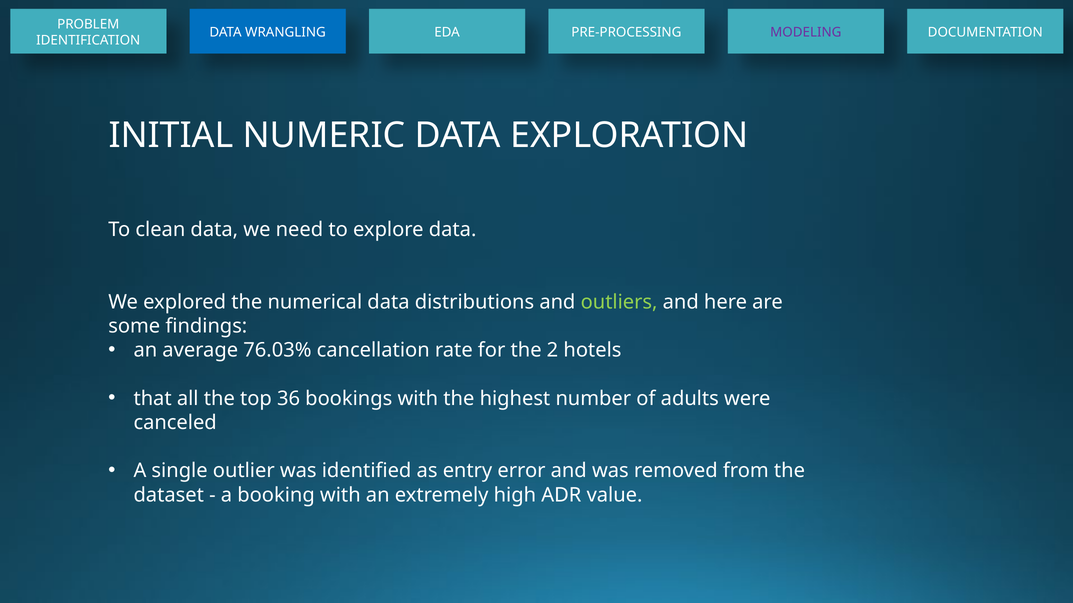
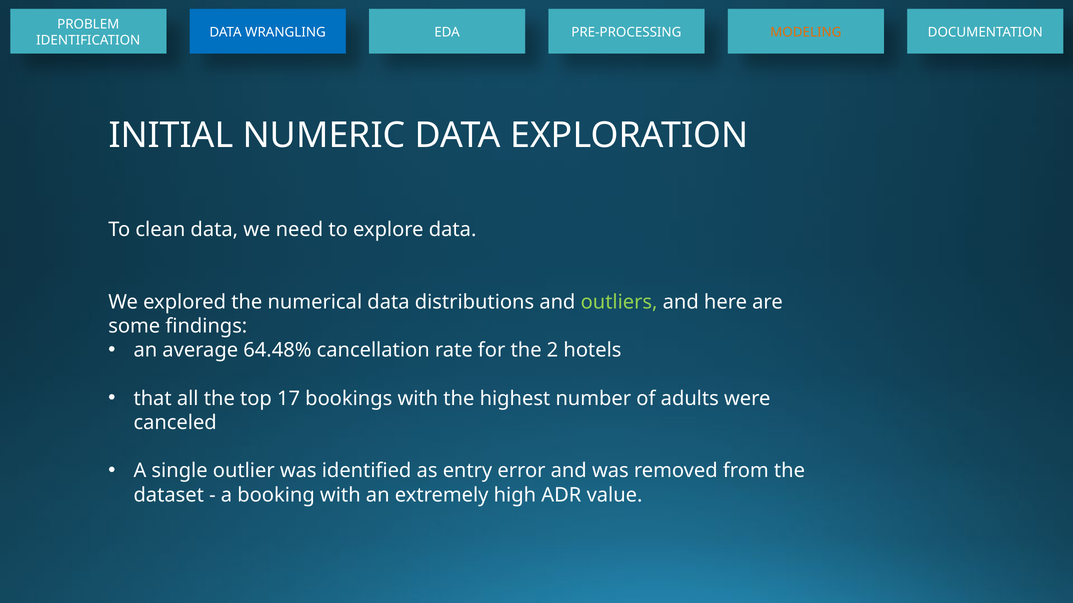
MODELING colour: purple -> orange
76.03%: 76.03% -> 64.48%
36: 36 -> 17
